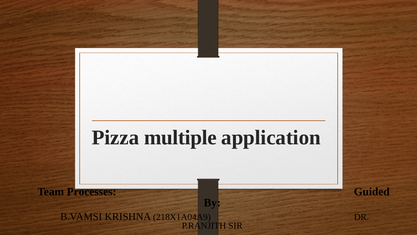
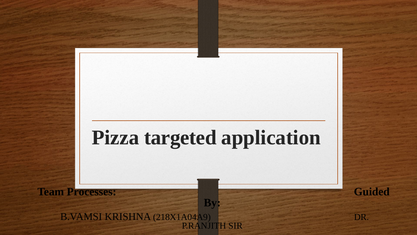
multiple: multiple -> targeted
